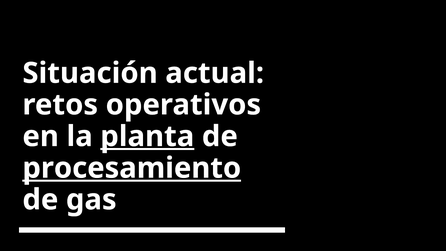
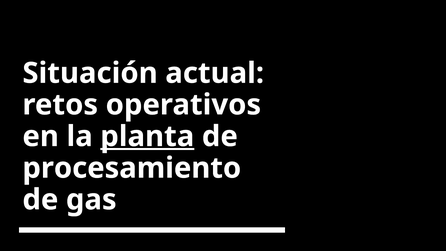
procesamiento underline: present -> none
